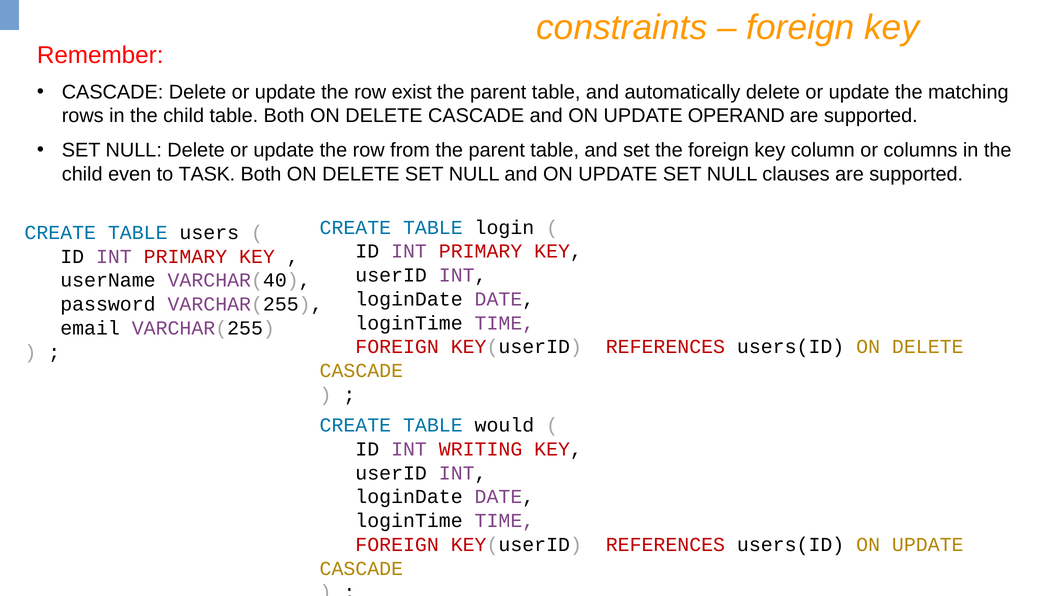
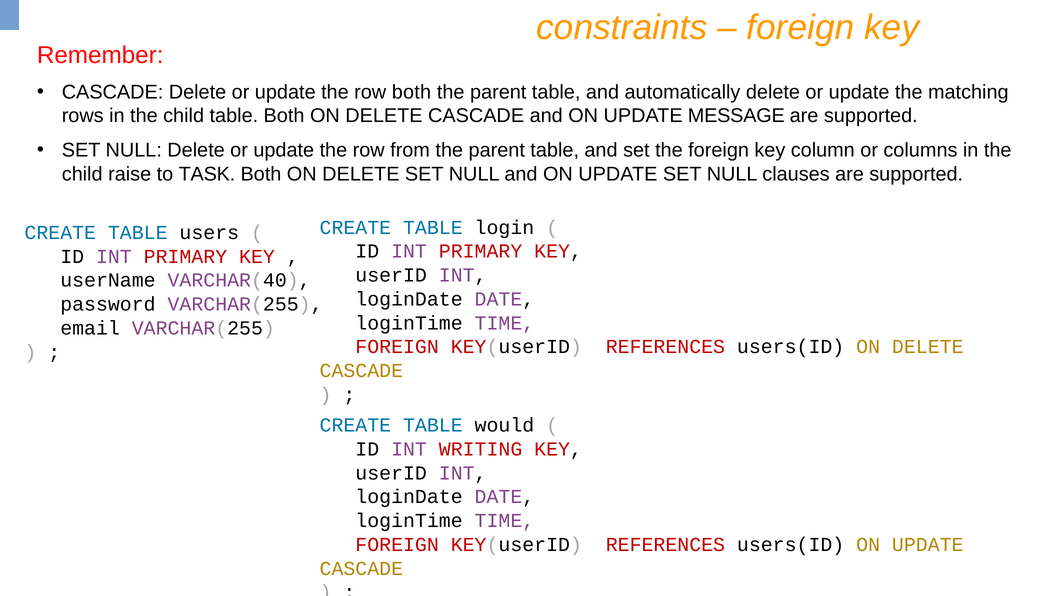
row exist: exist -> both
OPERAND: OPERAND -> MESSAGE
even: even -> raise
